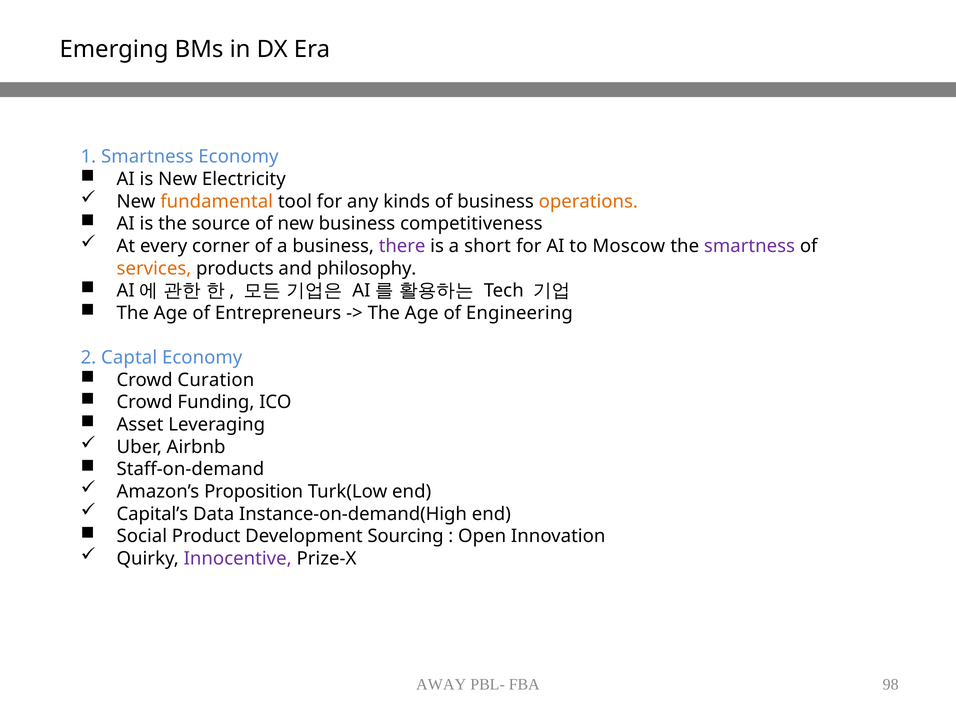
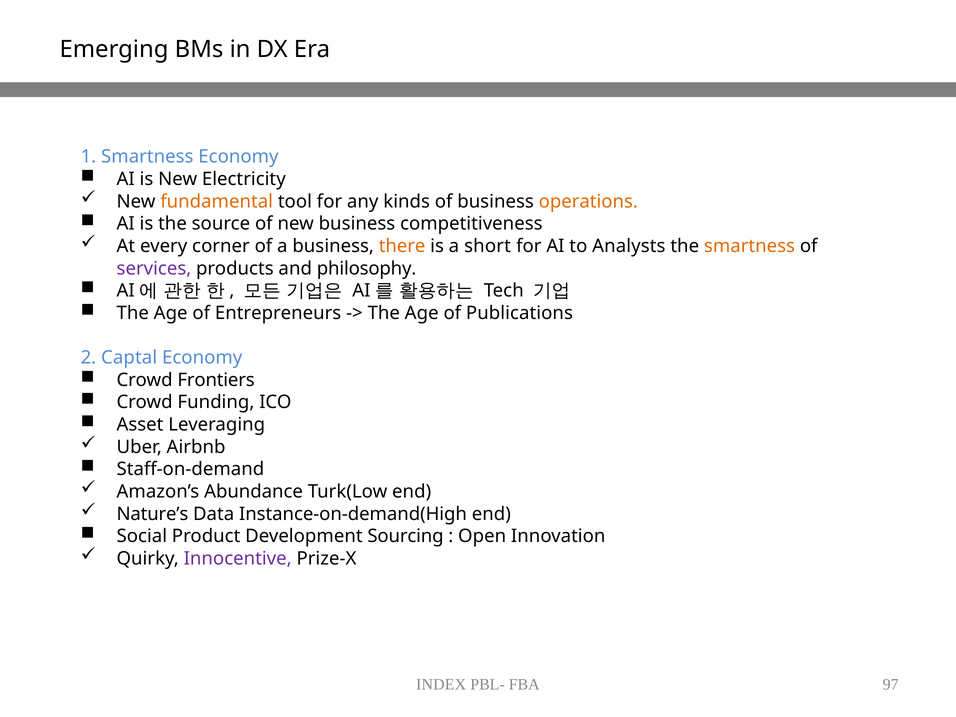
there colour: purple -> orange
Moscow: Moscow -> Analysts
smartness at (750, 246) colour: purple -> orange
services colour: orange -> purple
Engineering: Engineering -> Publications
Curation: Curation -> Frontiers
Proposition: Proposition -> Abundance
Capital’s: Capital’s -> Nature’s
AWAY: AWAY -> INDEX
98: 98 -> 97
